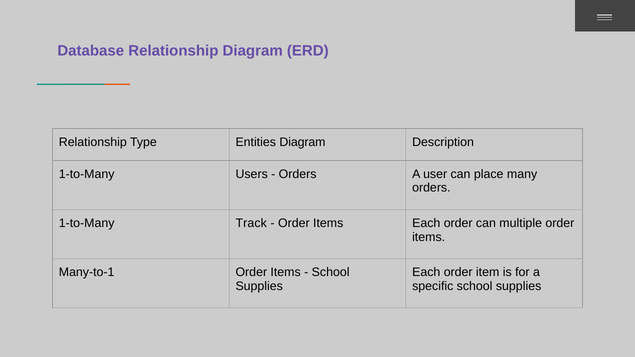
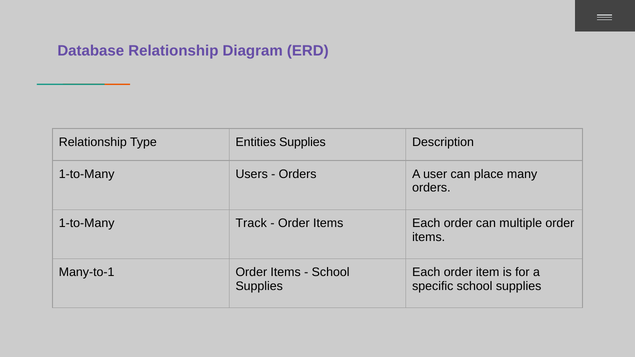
Entities Diagram: Diagram -> Supplies
